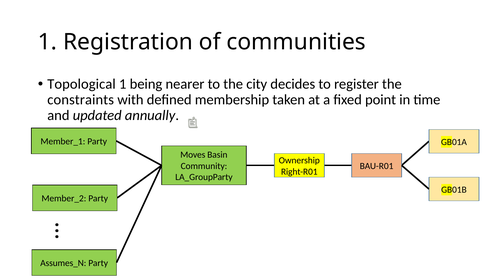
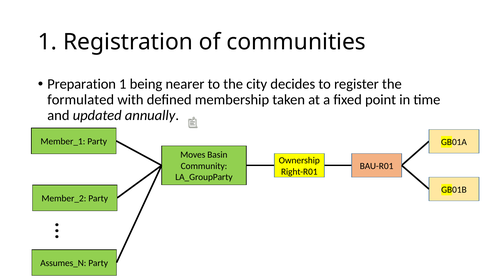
Topological: Topological -> Preparation
constraints: constraints -> formulated
